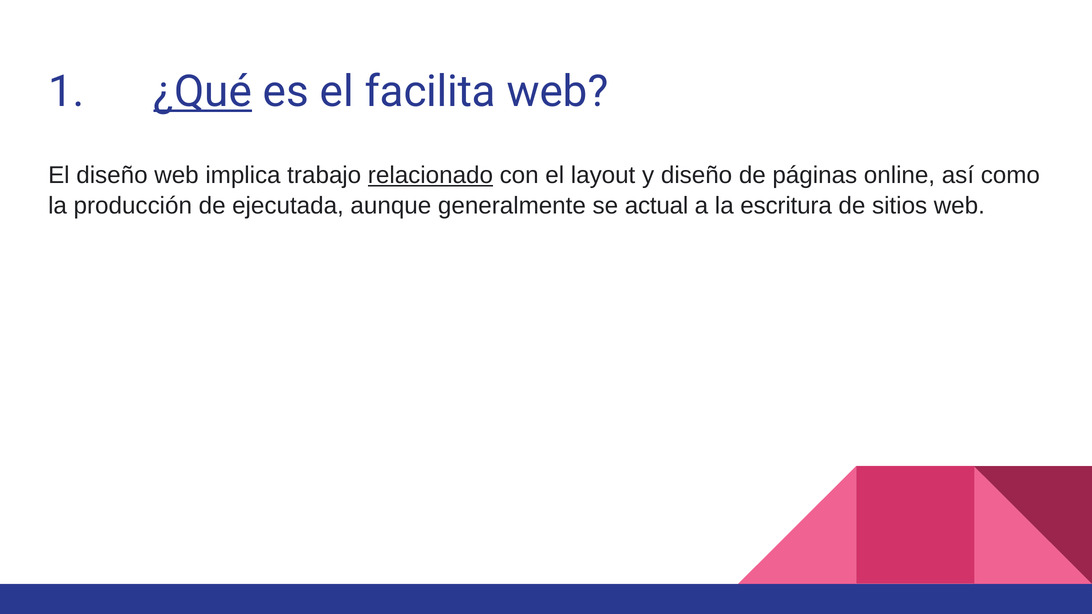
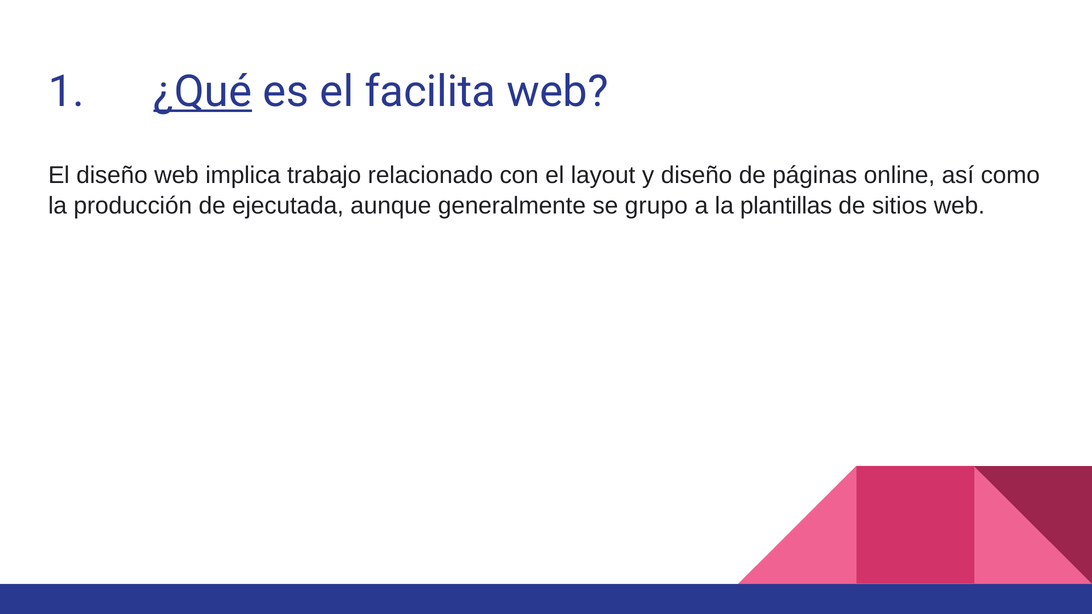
relacionado underline: present -> none
actual: actual -> grupo
escritura: escritura -> plantillas
